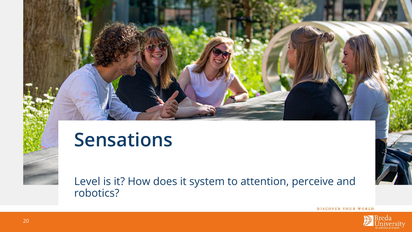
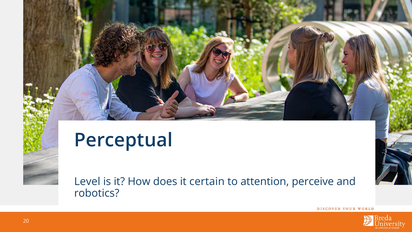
Sensations: Sensations -> Perceptual
system: system -> certain
